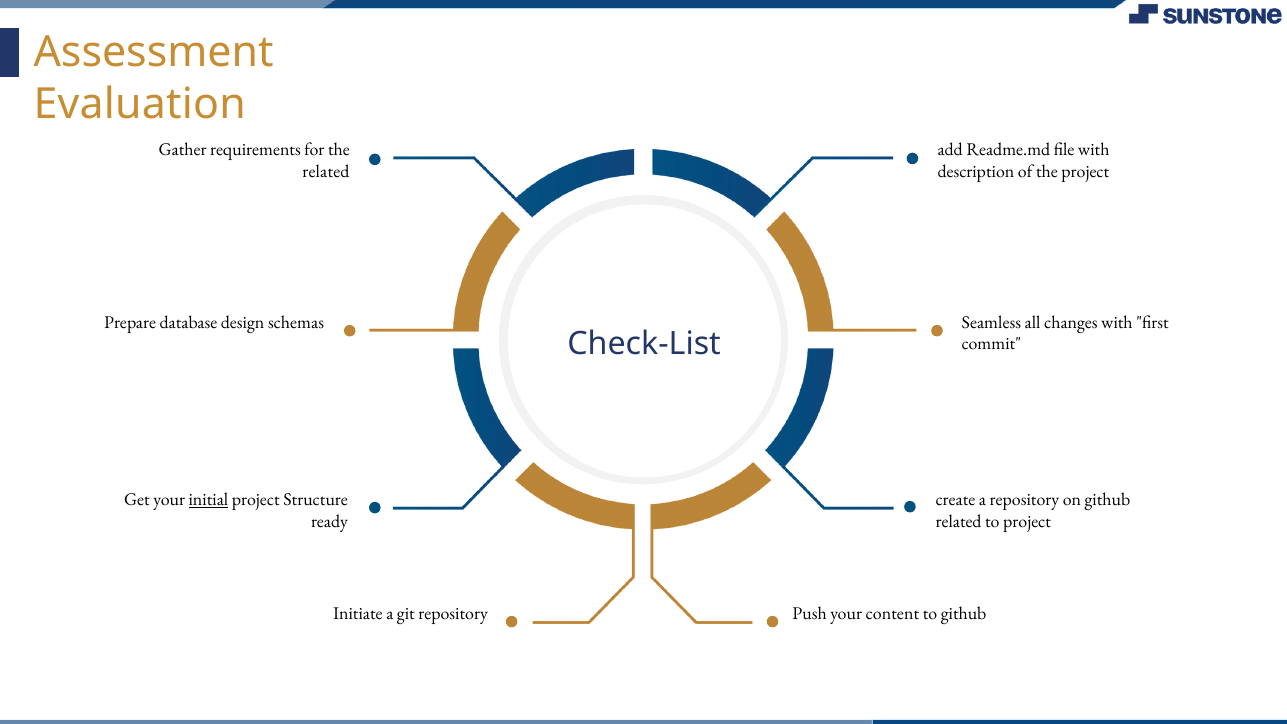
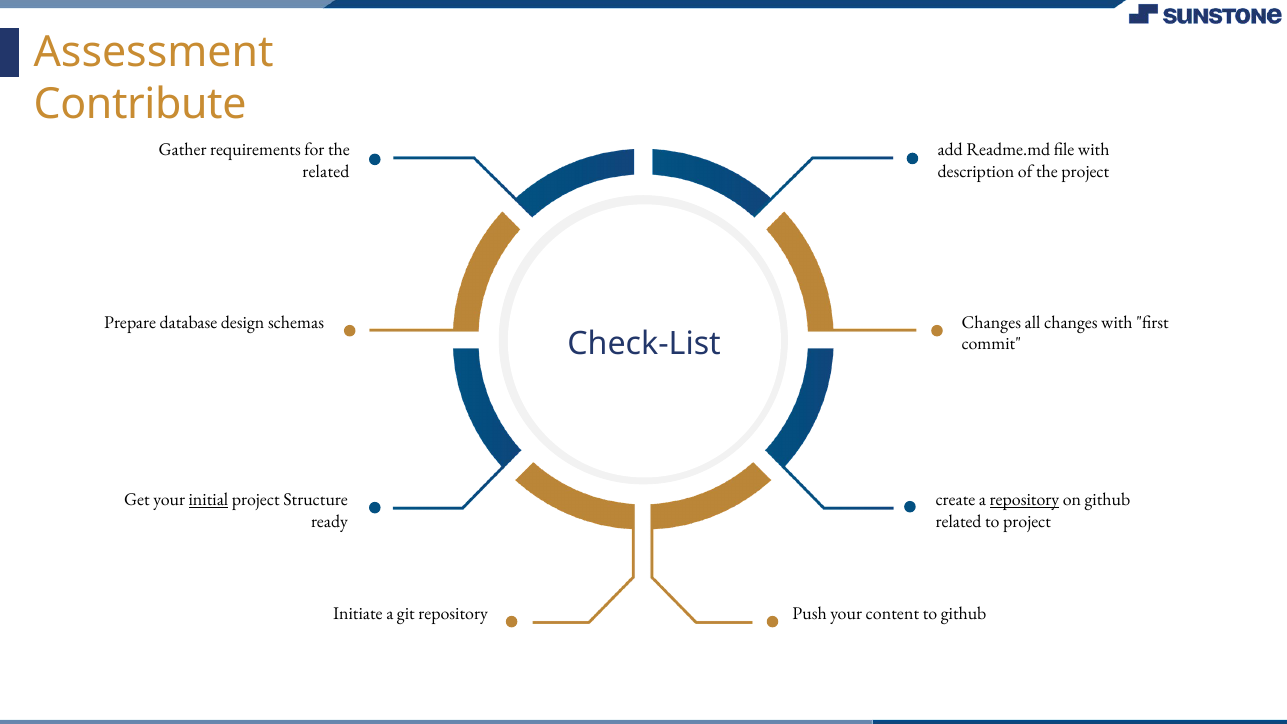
Evaluation: Evaluation -> Contribute
Seamless at (991, 323): Seamless -> Changes
repository at (1024, 500) underline: none -> present
